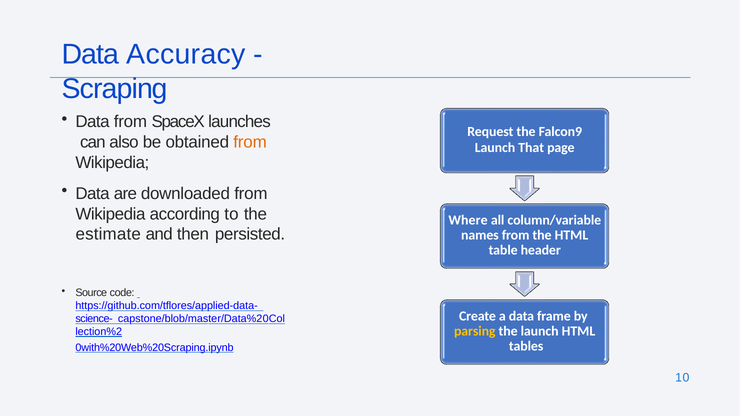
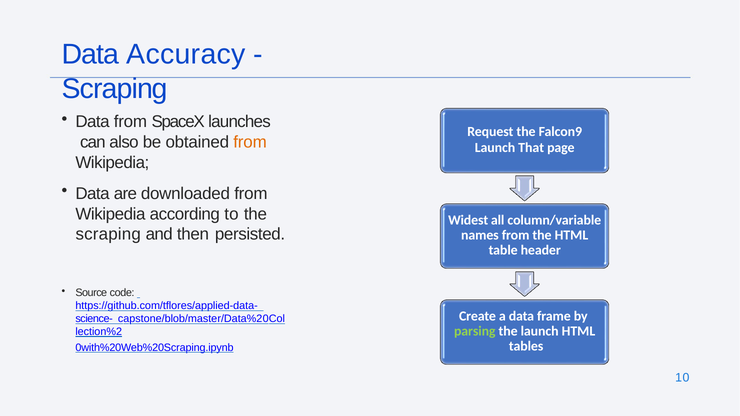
Where: Where -> Widest
estimate at (108, 234): estimate -> scraping
parsing colour: yellow -> light green
